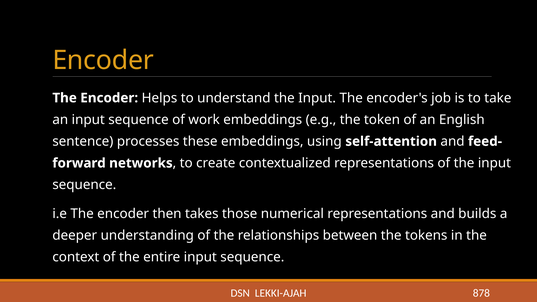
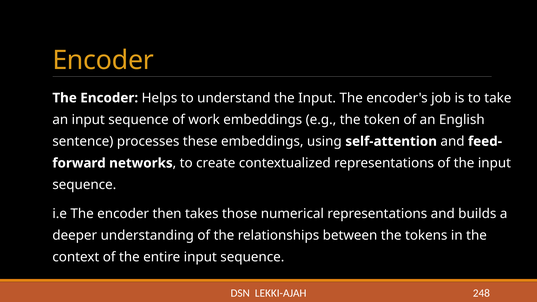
878: 878 -> 248
